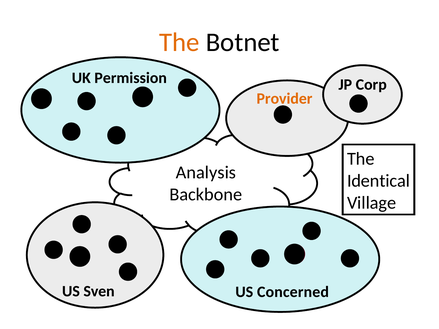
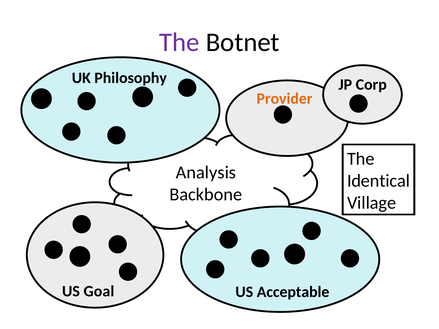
The at (179, 42) colour: orange -> purple
Permission: Permission -> Philosophy
Sven: Sven -> Goal
Concerned: Concerned -> Acceptable
